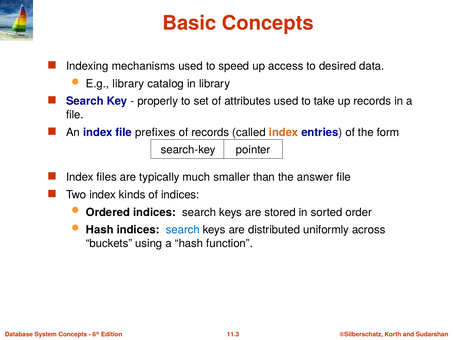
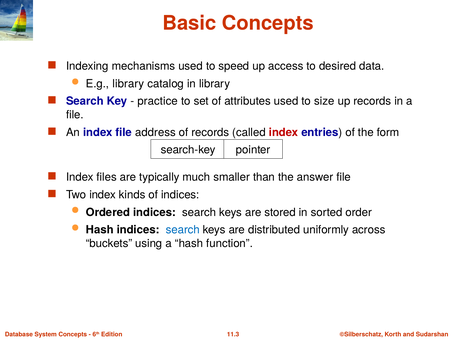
properly: properly -> practice
take: take -> size
prefixes: prefixes -> address
index at (284, 132) colour: orange -> red
